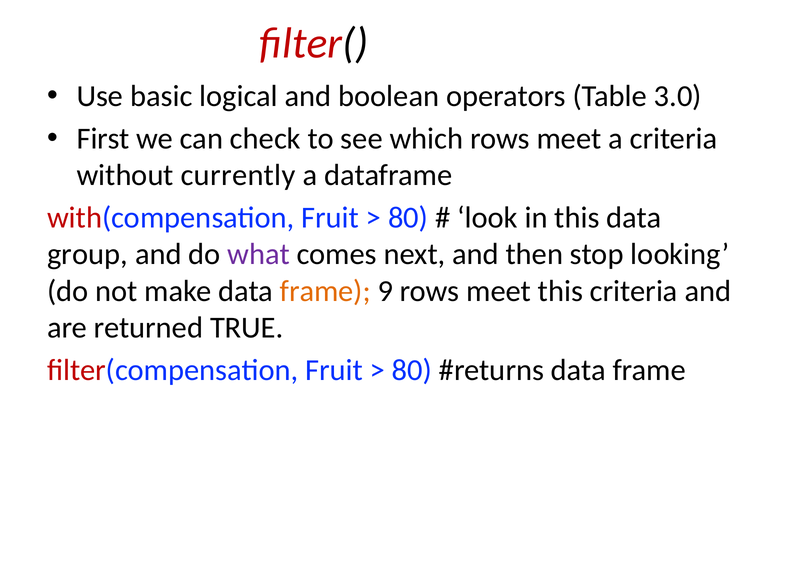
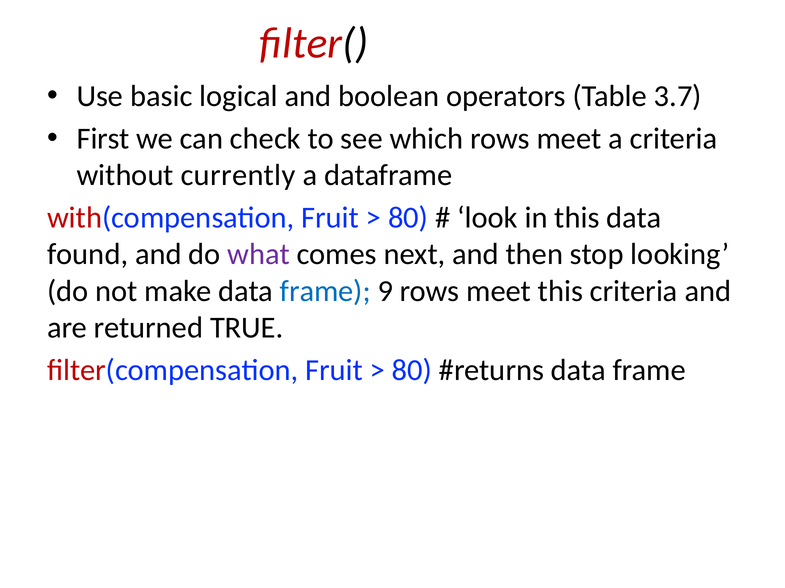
3.0: 3.0 -> 3.7
group: group -> found
frame at (325, 291) colour: orange -> blue
